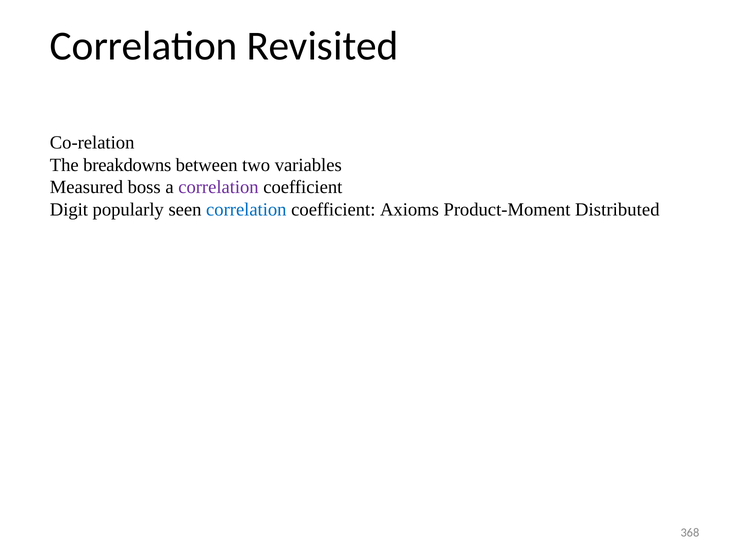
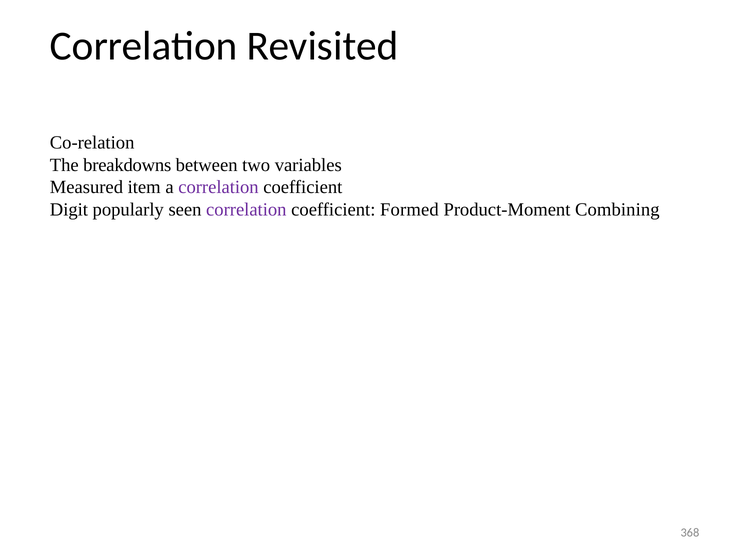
boss: boss -> item
correlation at (246, 210) colour: blue -> purple
Axioms: Axioms -> Formed
Distributed: Distributed -> Combining
